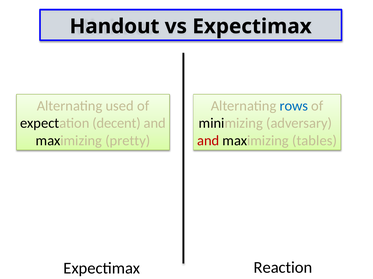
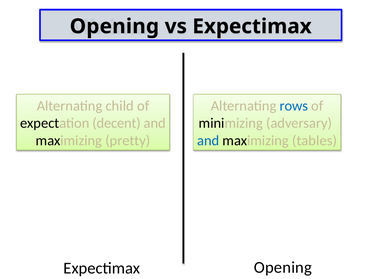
Handout at (115, 26): Handout -> Opening
used: used -> child
and at (208, 141) colour: red -> blue
Expectimax Reaction: Reaction -> Opening
